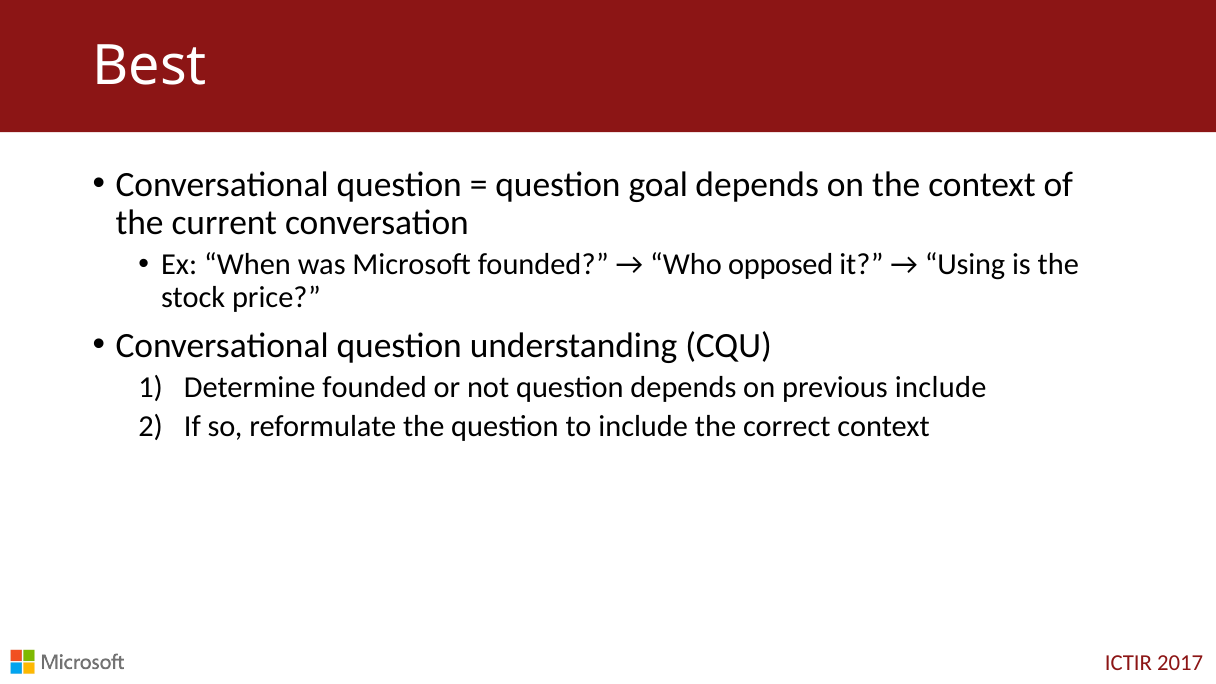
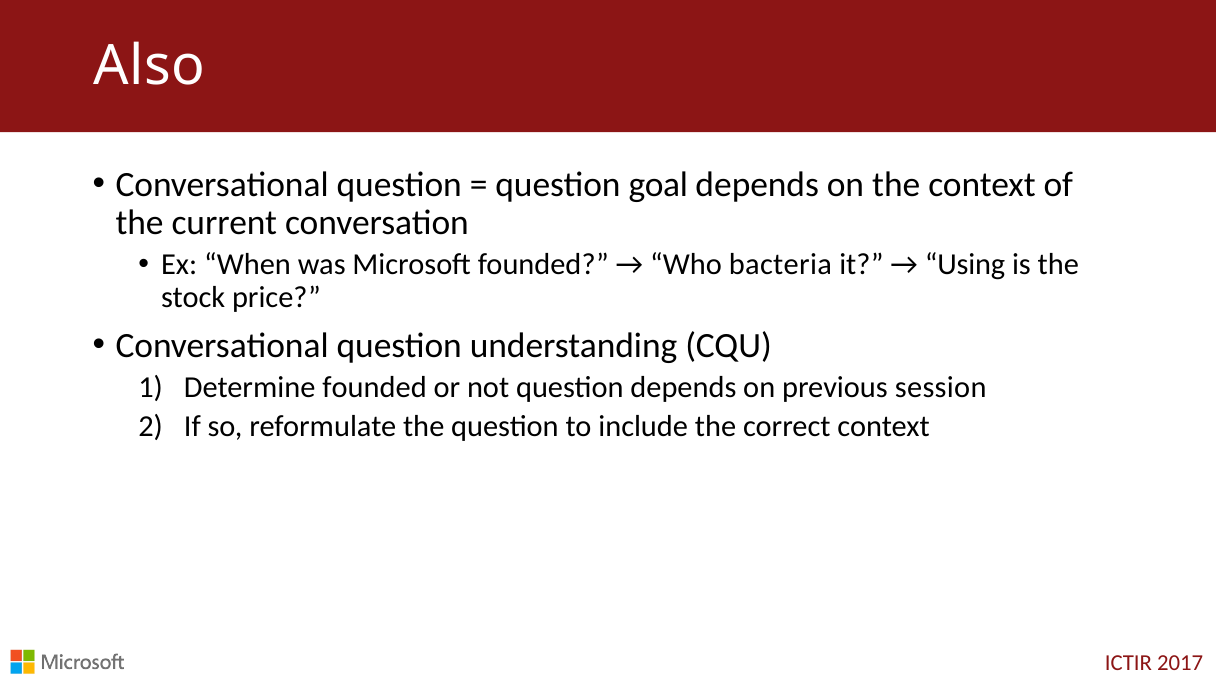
Best: Best -> Also
opposed: opposed -> bacteria
previous include: include -> session
